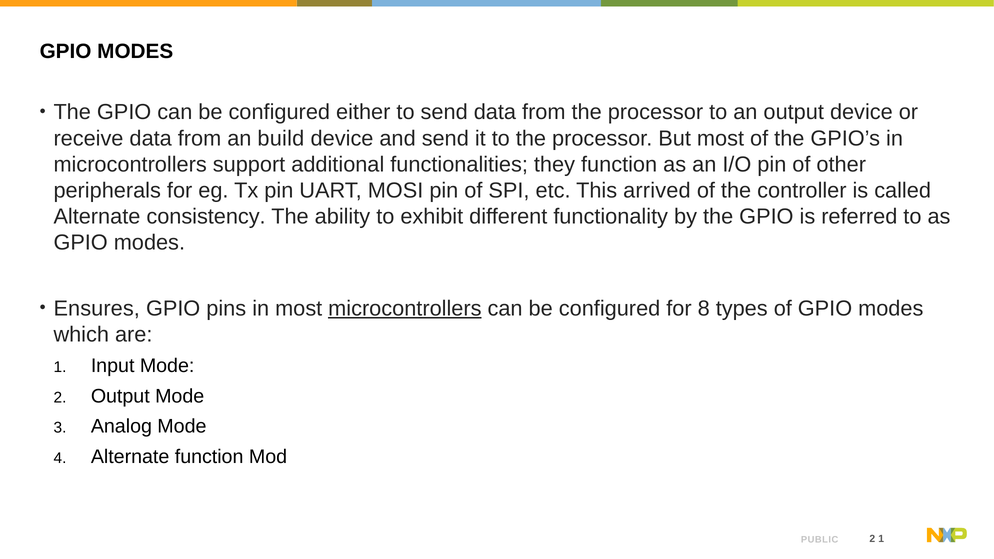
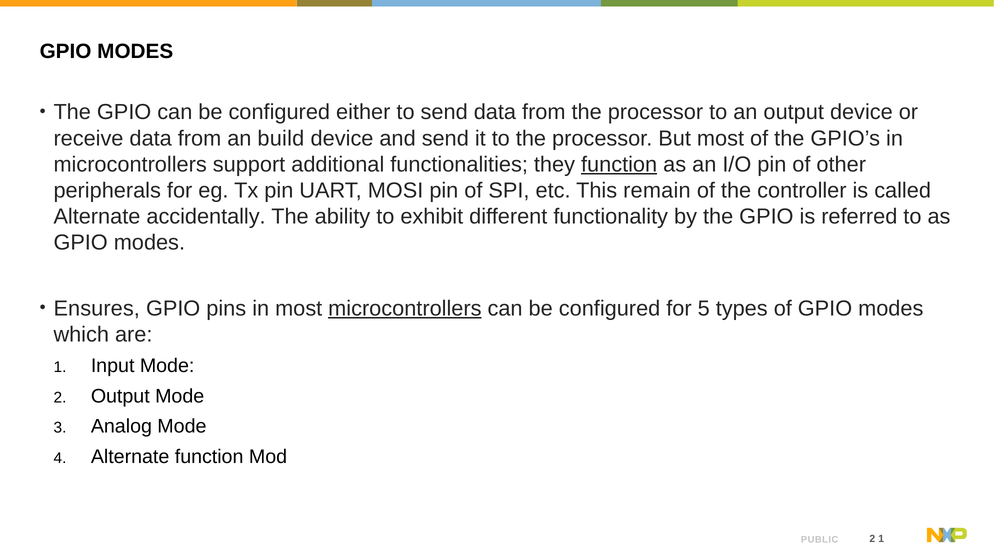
function at (619, 165) underline: none -> present
arrived: arrived -> remain
consistency: consistency -> accidentally
8: 8 -> 5
